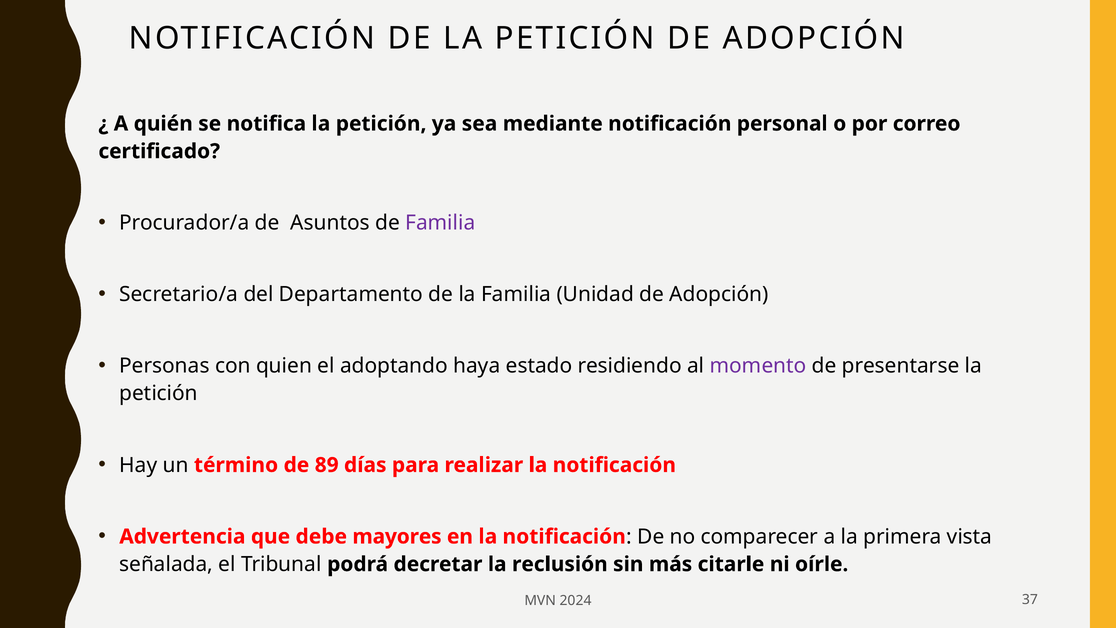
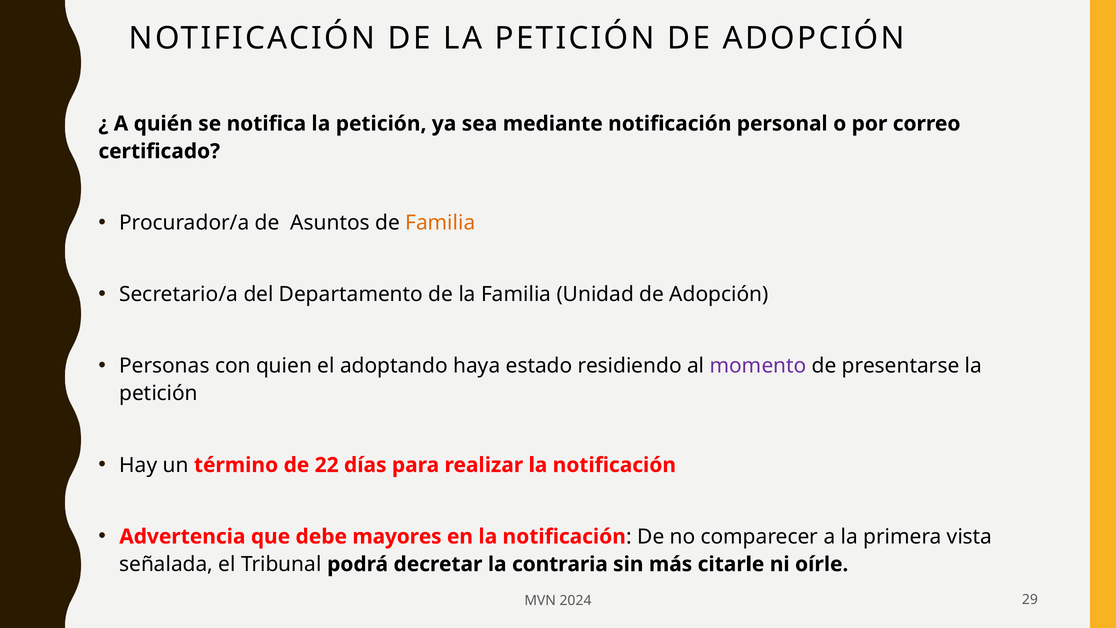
Familia at (440, 223) colour: purple -> orange
89: 89 -> 22
reclusión: reclusión -> contraria
37: 37 -> 29
